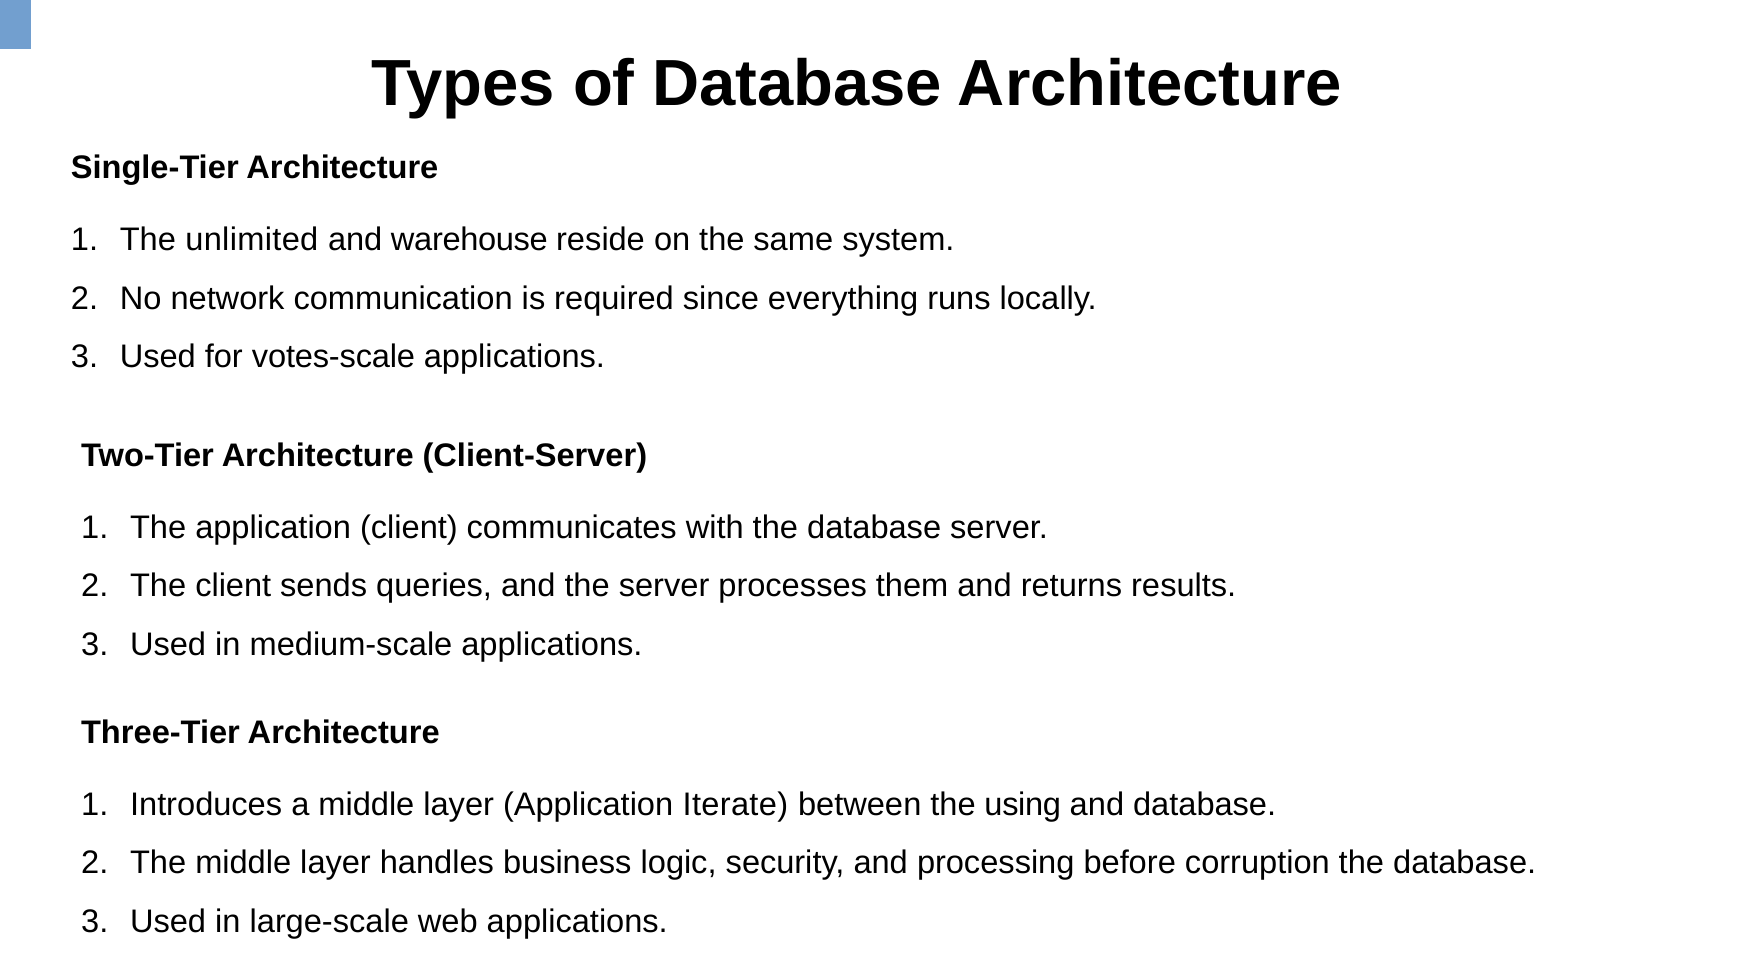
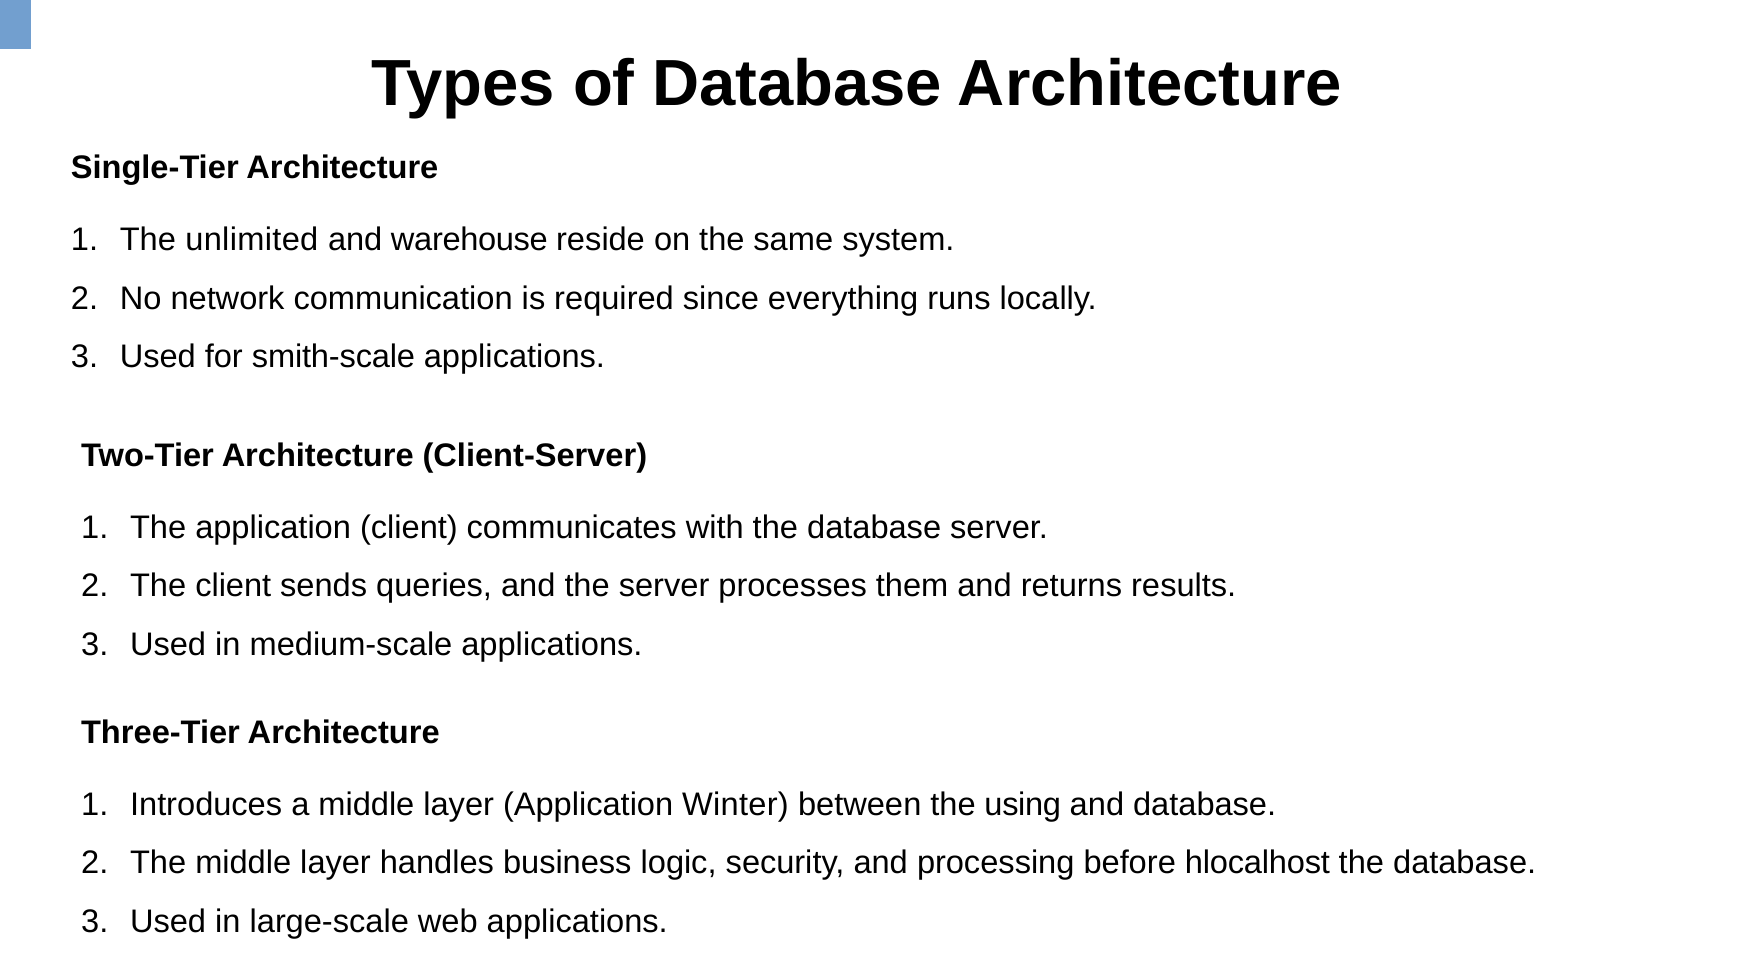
votes-scale: votes-scale -> smith-scale
Iterate: Iterate -> Winter
corruption: corruption -> hlocalhost
